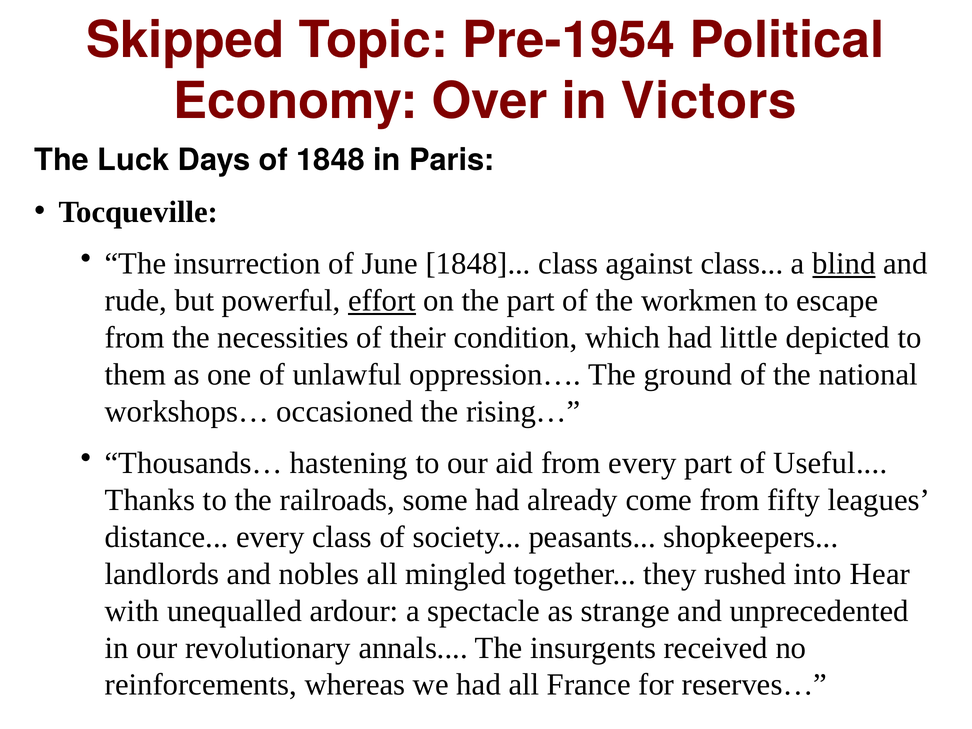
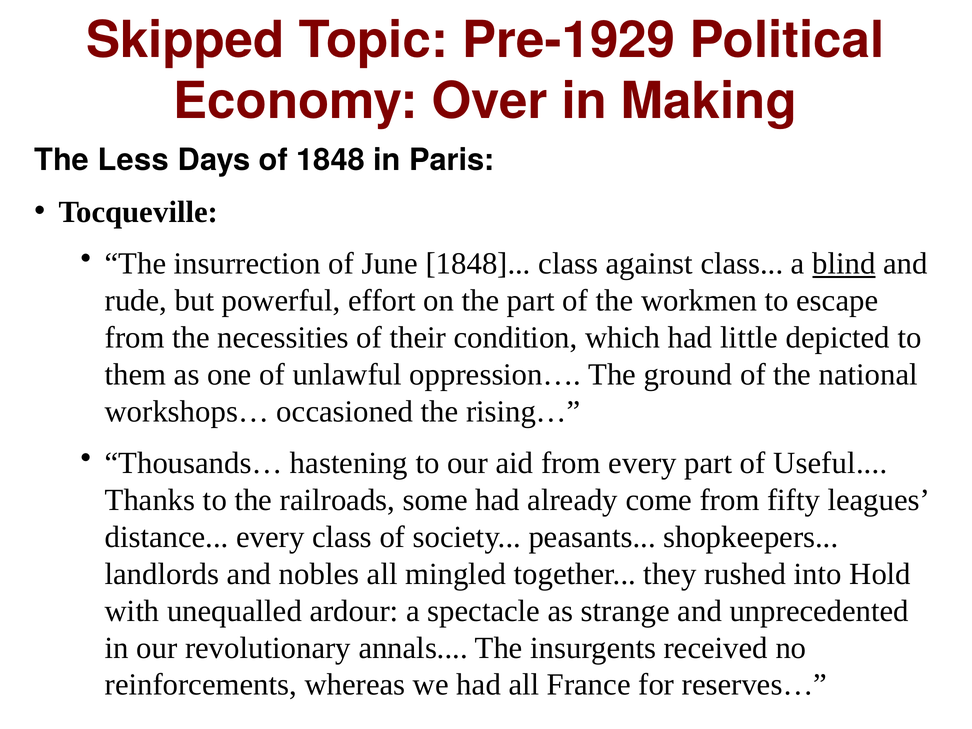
Pre-1954: Pre-1954 -> Pre-1929
Victors: Victors -> Making
Luck: Luck -> Less
effort underline: present -> none
Hear: Hear -> Hold
